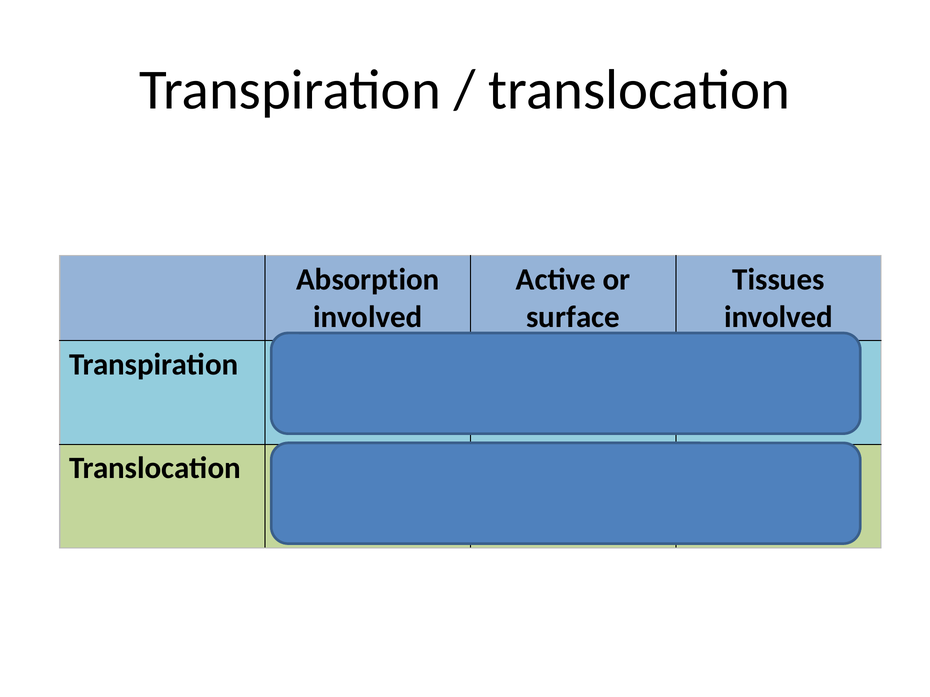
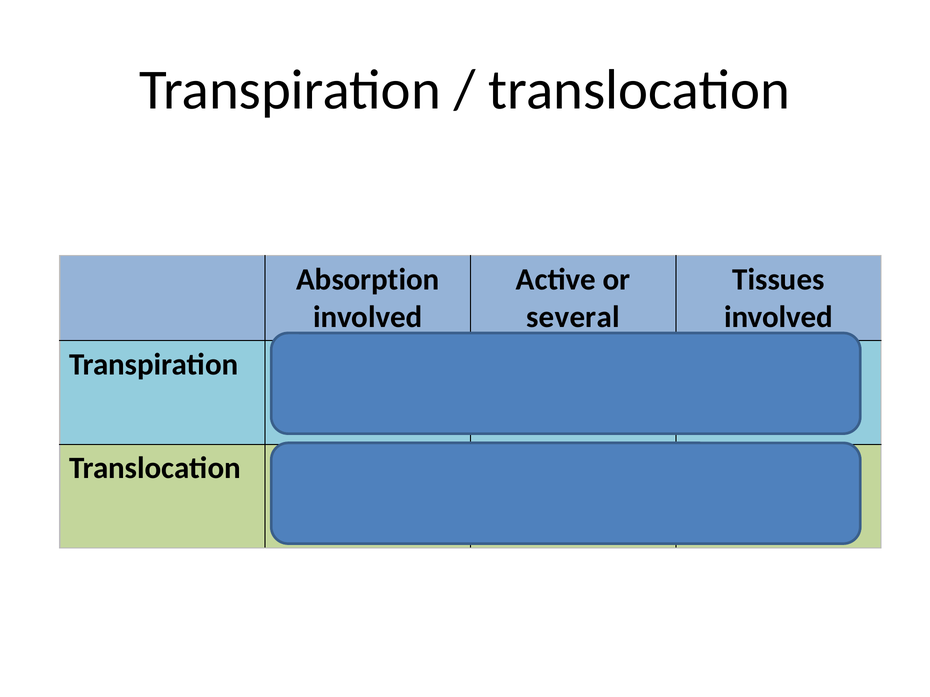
surface: surface -> several
